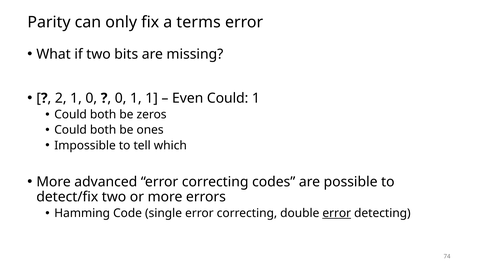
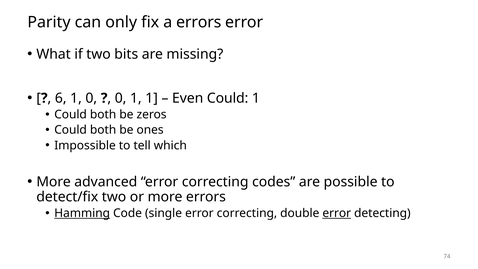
a terms: terms -> errors
2: 2 -> 6
Hamming underline: none -> present
